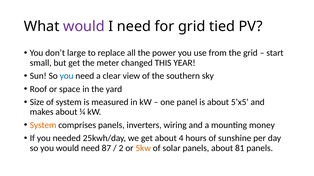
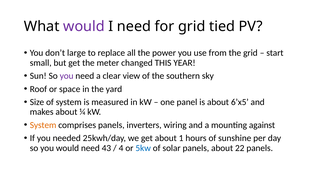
you at (67, 76) colour: blue -> purple
5’x5: 5’x5 -> 6’x5
money: money -> against
4: 4 -> 1
87: 87 -> 43
2: 2 -> 4
5kw colour: orange -> blue
81: 81 -> 22
